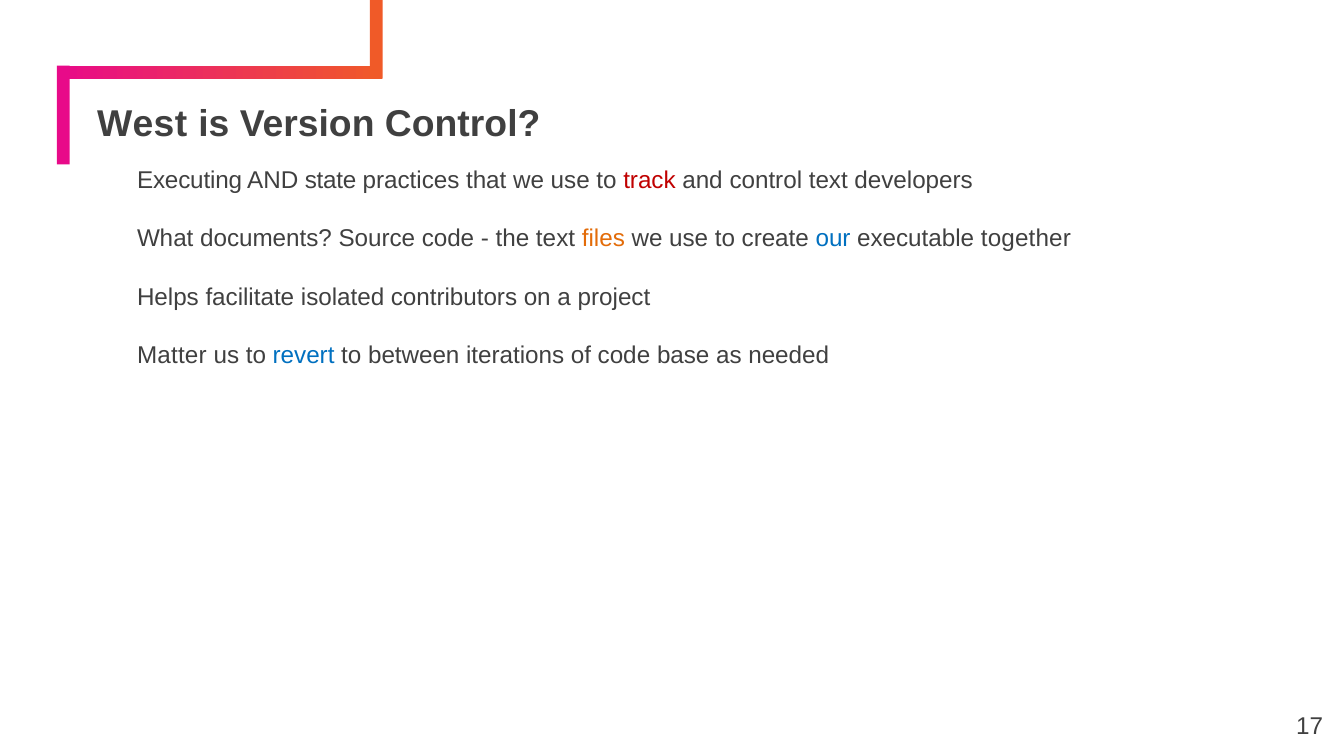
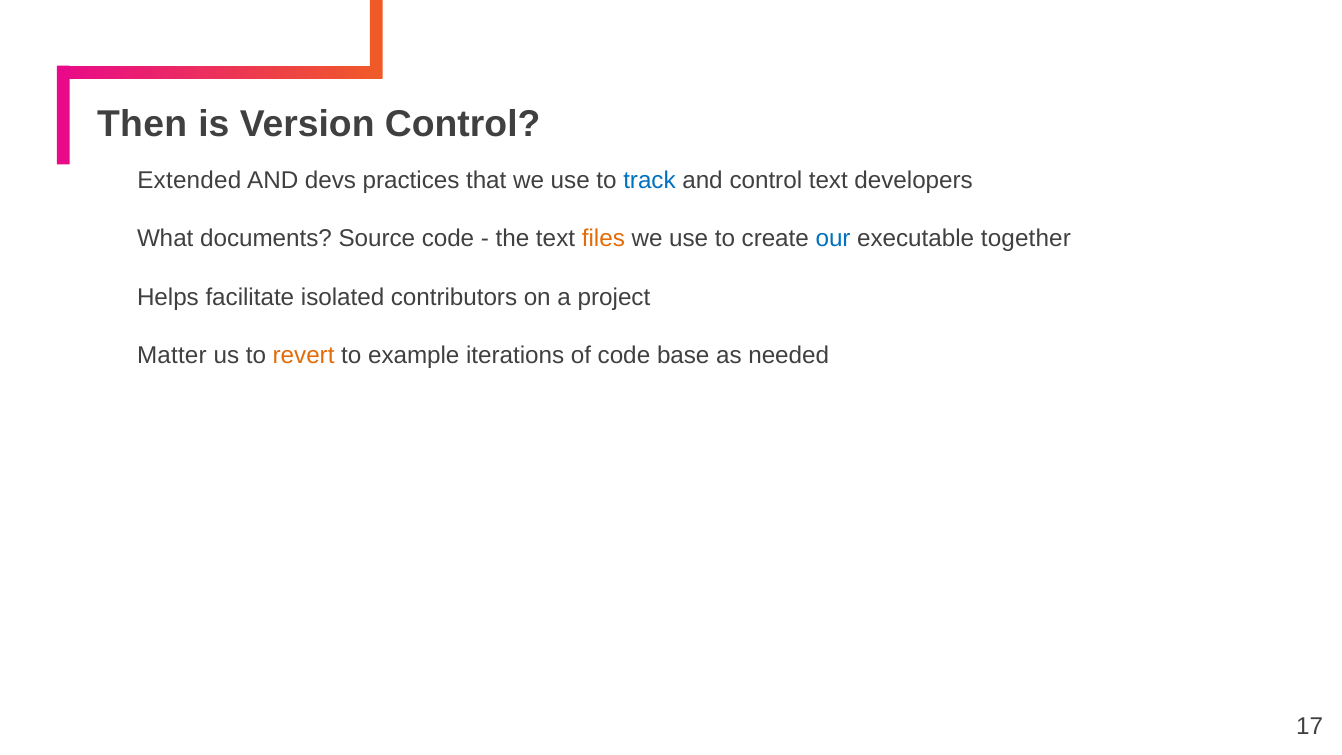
West: West -> Then
Executing: Executing -> Extended
state: state -> devs
track colour: red -> blue
revert colour: blue -> orange
between: between -> example
